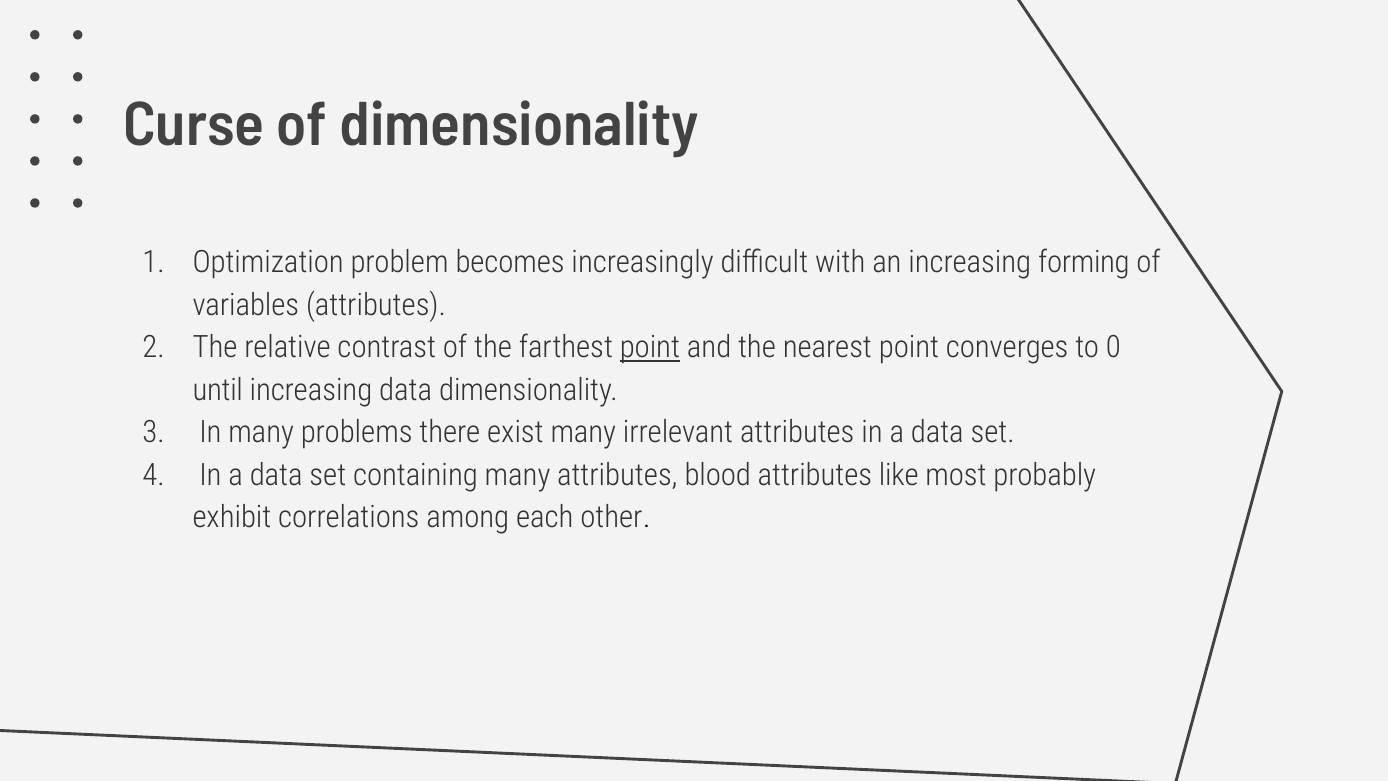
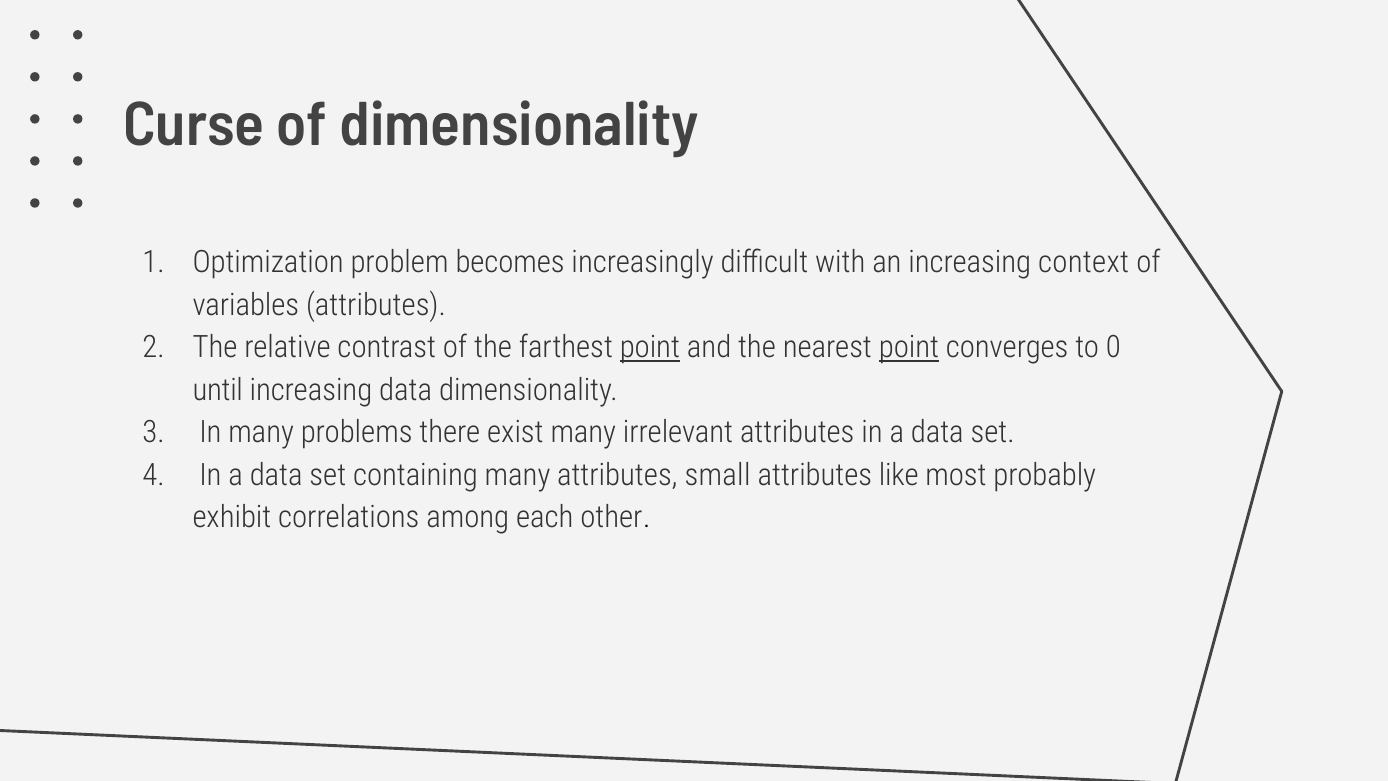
forming: forming -> context
point at (909, 348) underline: none -> present
blood: blood -> small
